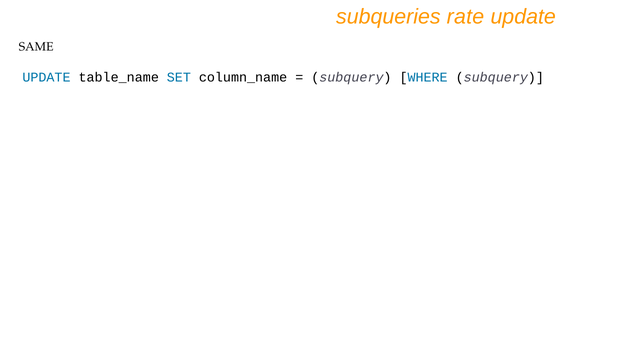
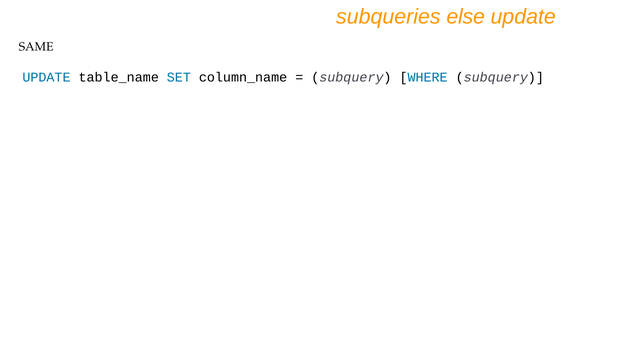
rate: rate -> else
